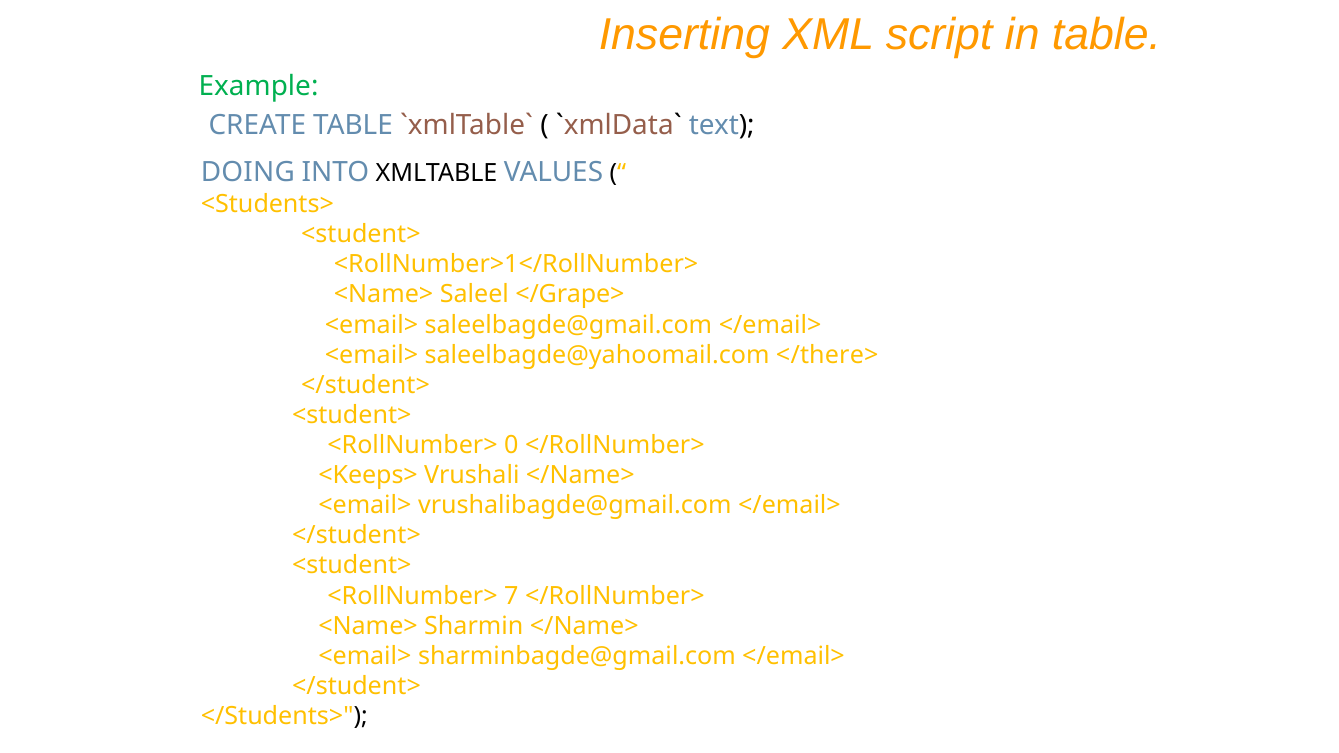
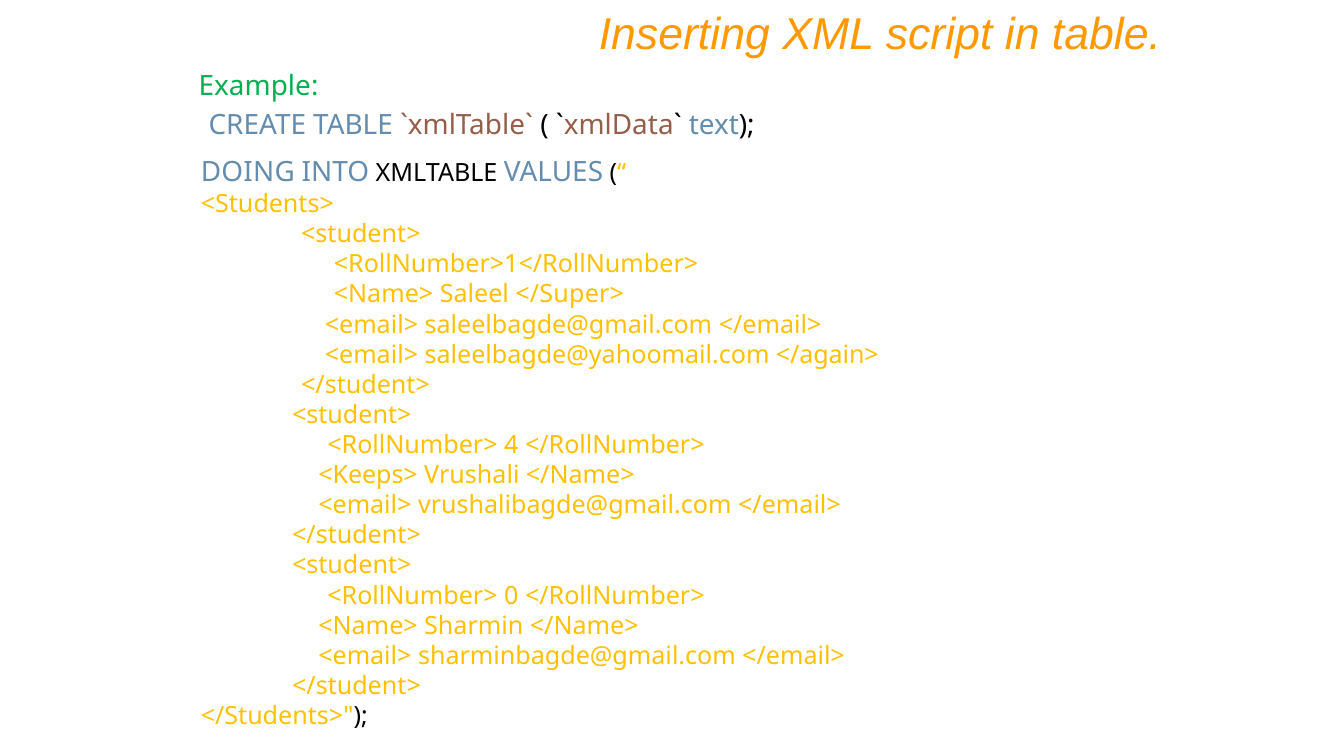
</Grape>: </Grape> -> </Super>
</there>: </there> -> </again>
0: 0 -> 4
7: 7 -> 0
